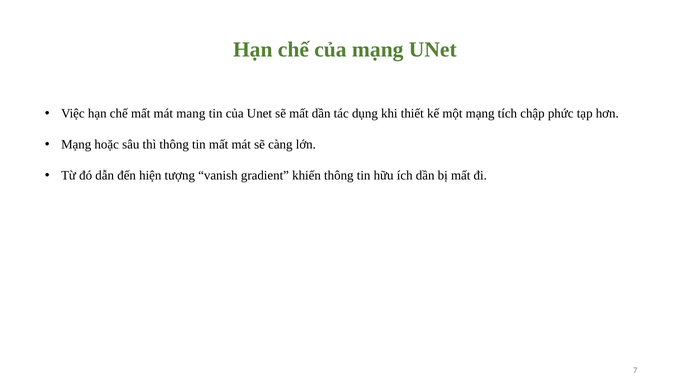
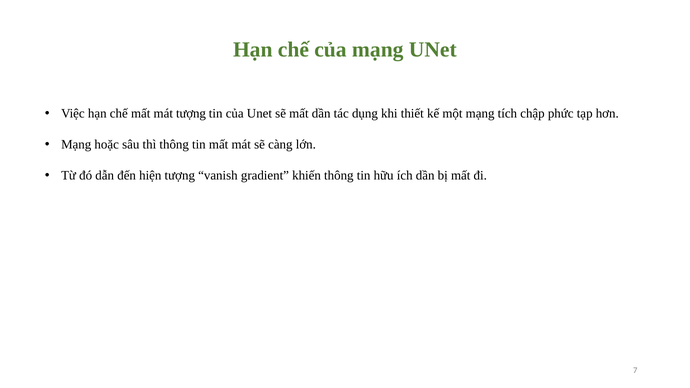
mát mang: mang -> tượng
